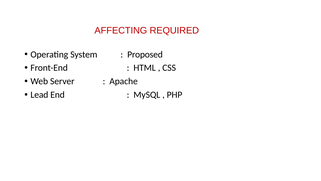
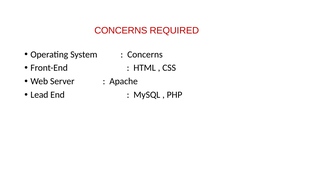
AFFECTING at (121, 31): AFFECTING -> CONCERNS
Proposed at (145, 54): Proposed -> Concerns
